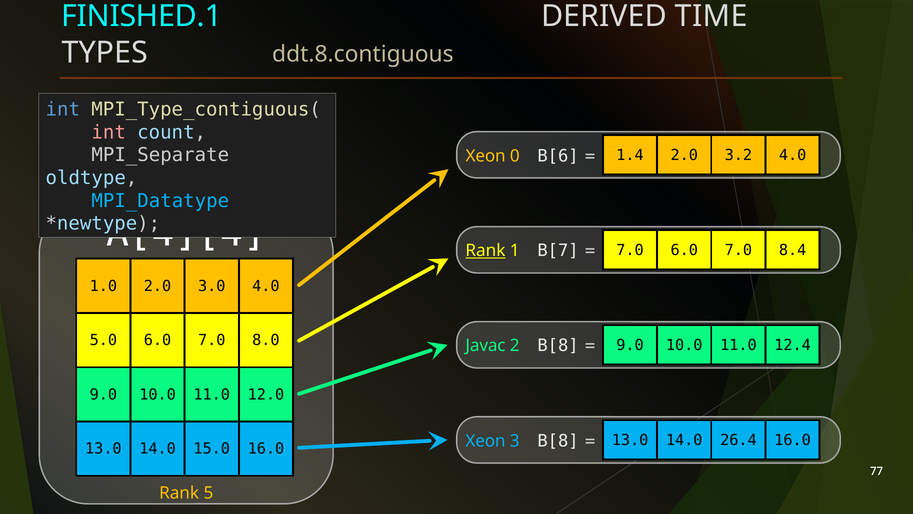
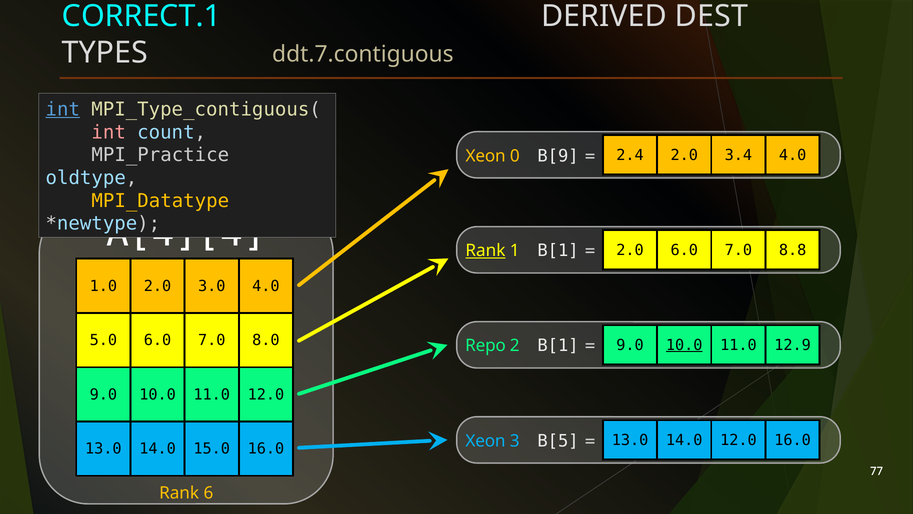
FINISHED.1: FINISHED.1 -> CORRECT.1
TIME: TIME -> DEST
ddt.8.contiguous: ddt.8.contiguous -> ddt.7.contiguous
int at (63, 109) underline: none -> present
MPI_Separate: MPI_Separate -> MPI_Practice
1.4: 1.4 -> 2.4
3.2: 3.2 -> 3.4
B[6: B[6 -> B[9
MPI_Datatype colour: light blue -> yellow
7.0 at (630, 250): 7.0 -> 2.0
8.4: 8.4 -> 8.8
1 B[7: B[7 -> B[1
10.0 at (684, 345) underline: none -> present
12.4: 12.4 -> 12.9
Javac: Javac -> Repo
2 B[8: B[8 -> B[1
14.0 26.4: 26.4 -> 12.0
3 B[8: B[8 -> B[5
5: 5 -> 6
